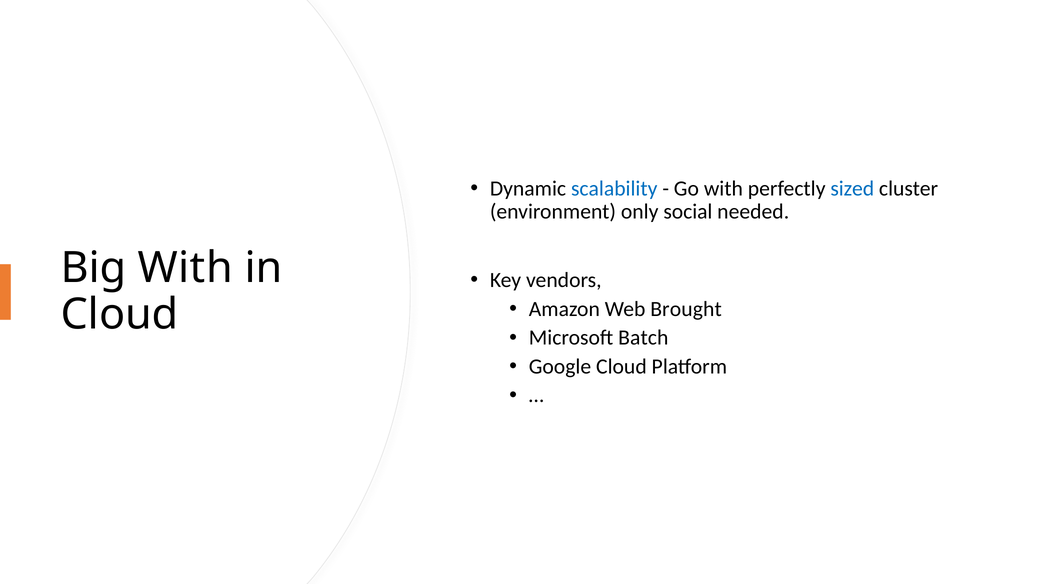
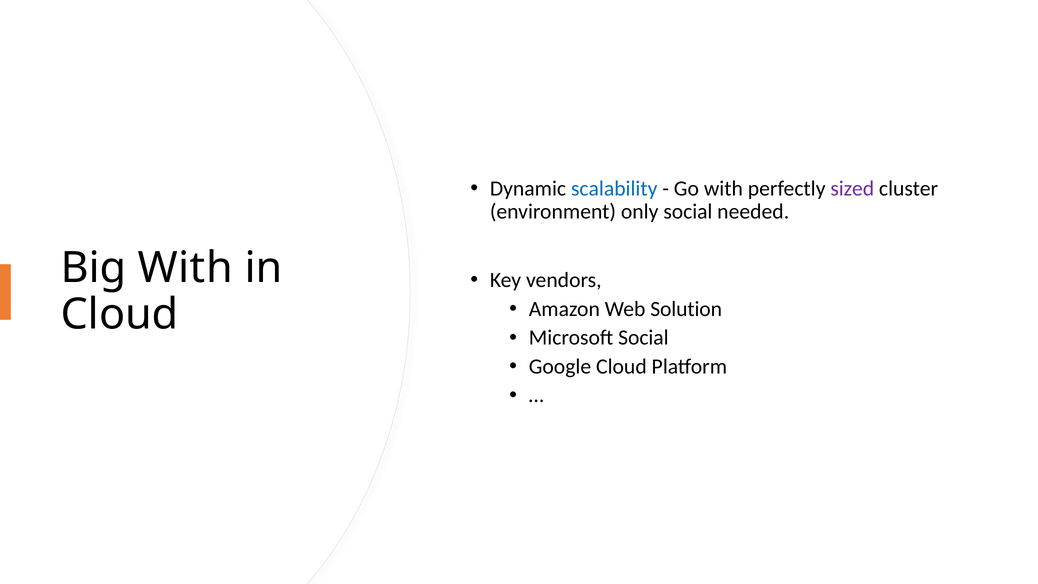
sized colour: blue -> purple
Brought: Brought -> Solution
Microsoft Batch: Batch -> Social
